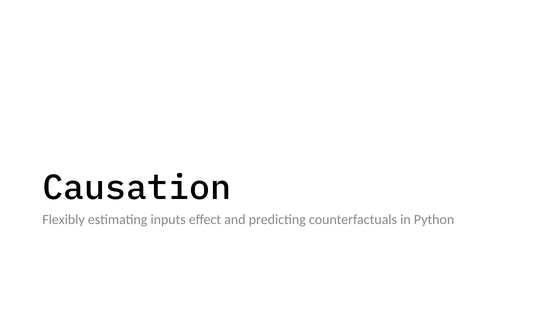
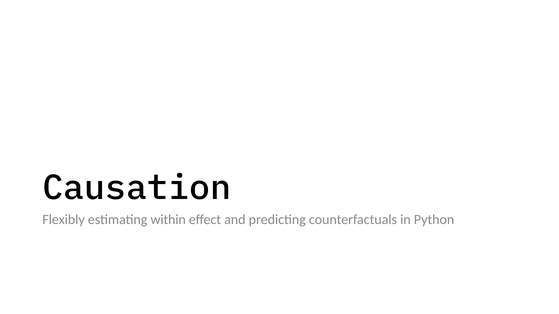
inputs: inputs -> within
